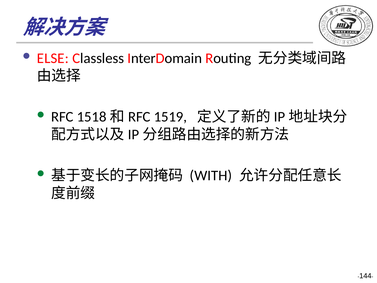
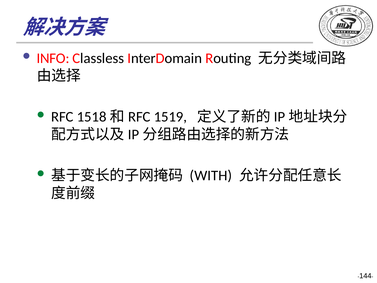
ELSE: ELSE -> INFO
